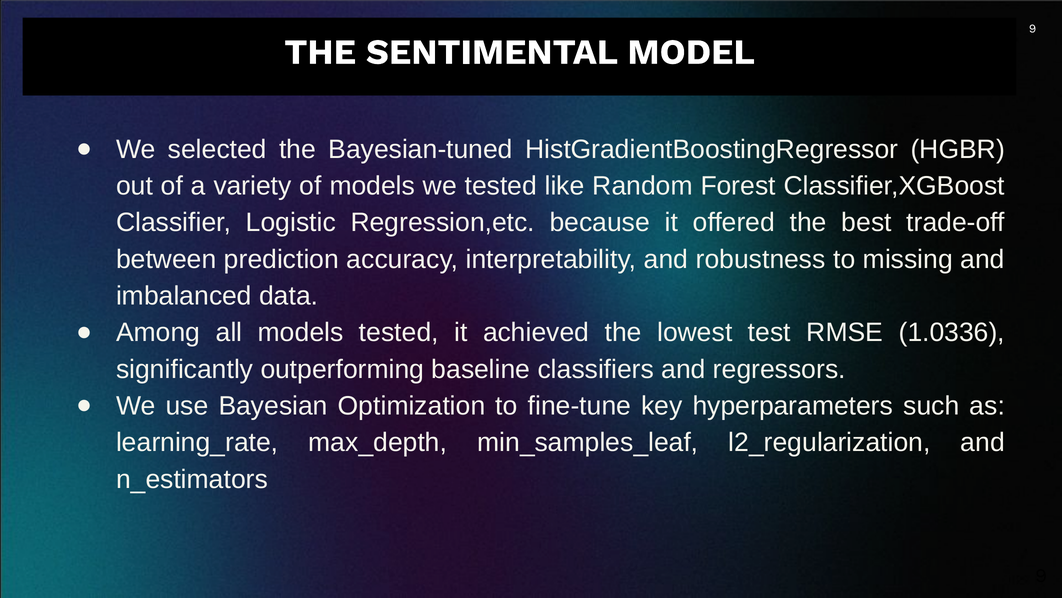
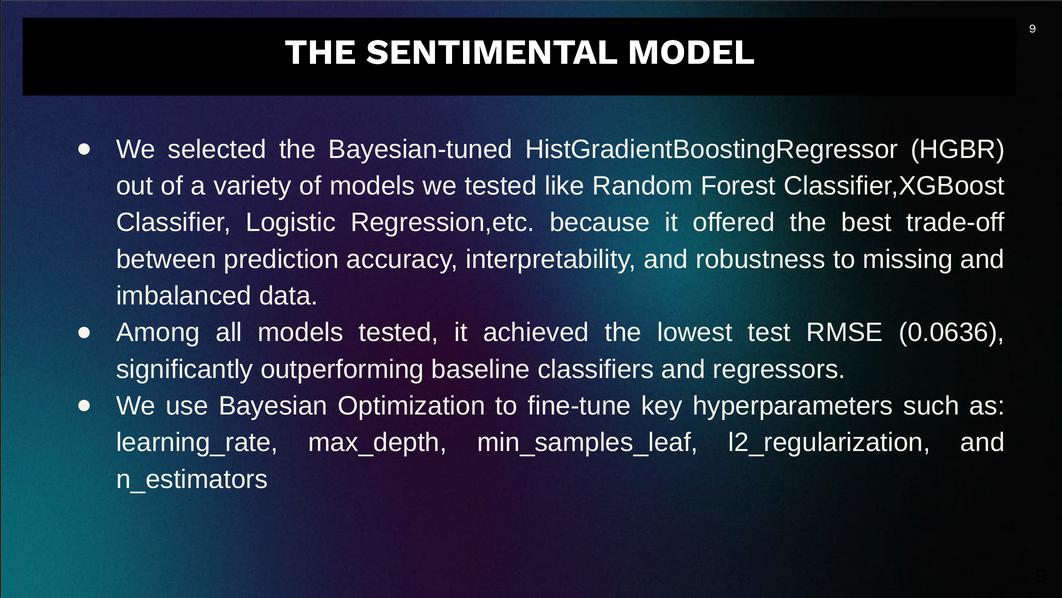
1.0336: 1.0336 -> 0.0636
